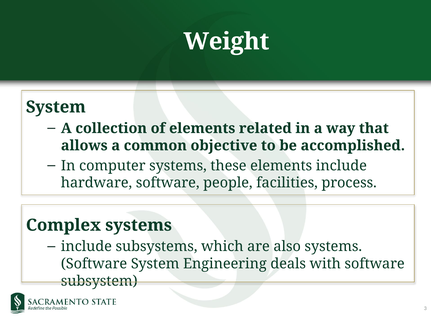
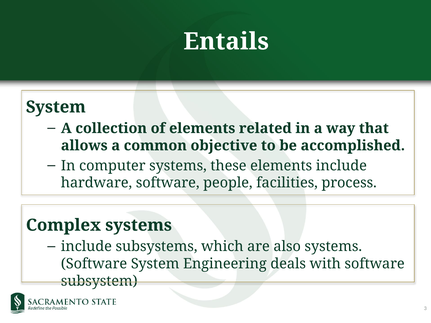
Weight: Weight -> Entails
